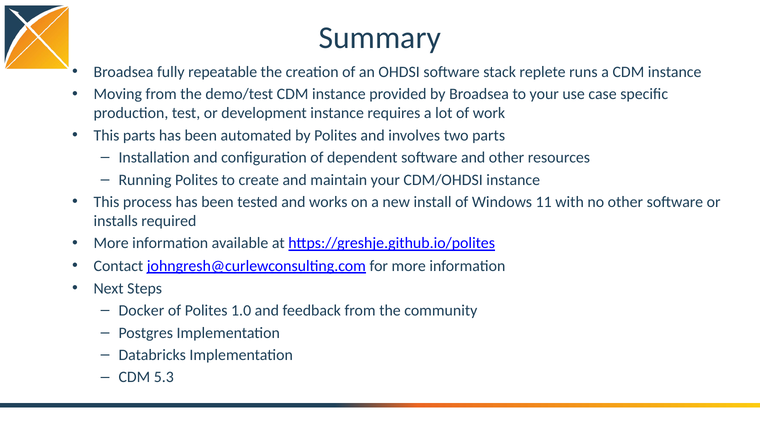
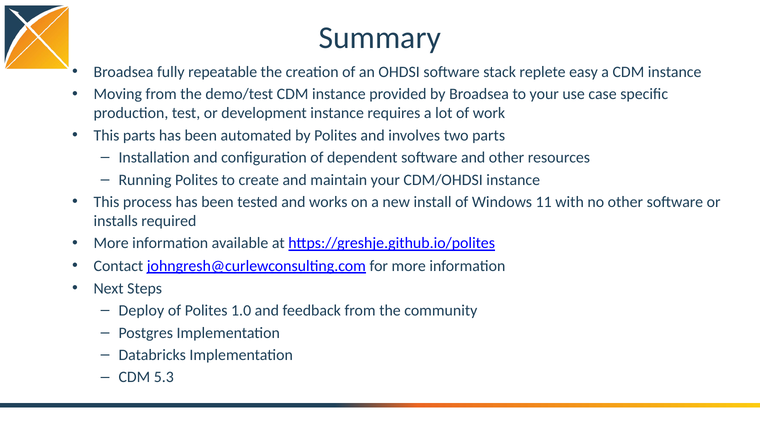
runs: runs -> easy
Docker: Docker -> Deploy
